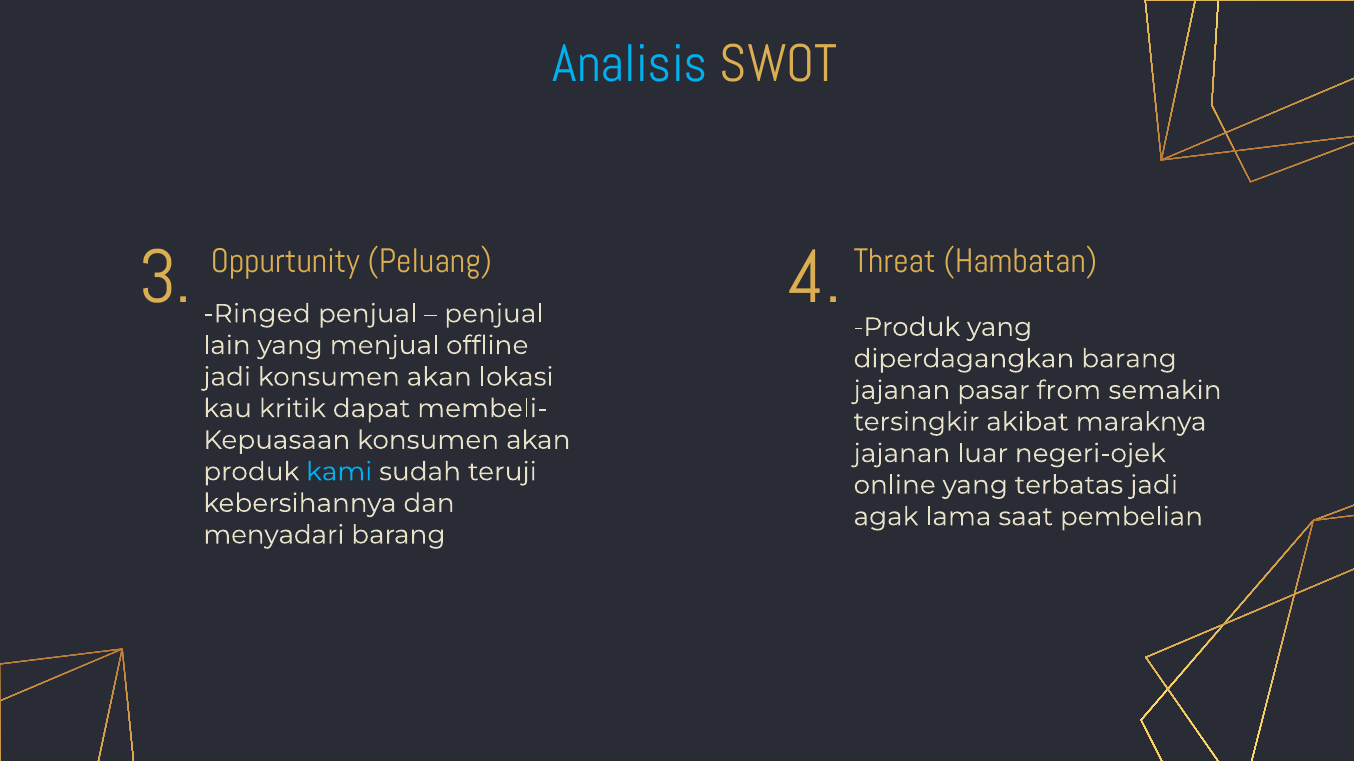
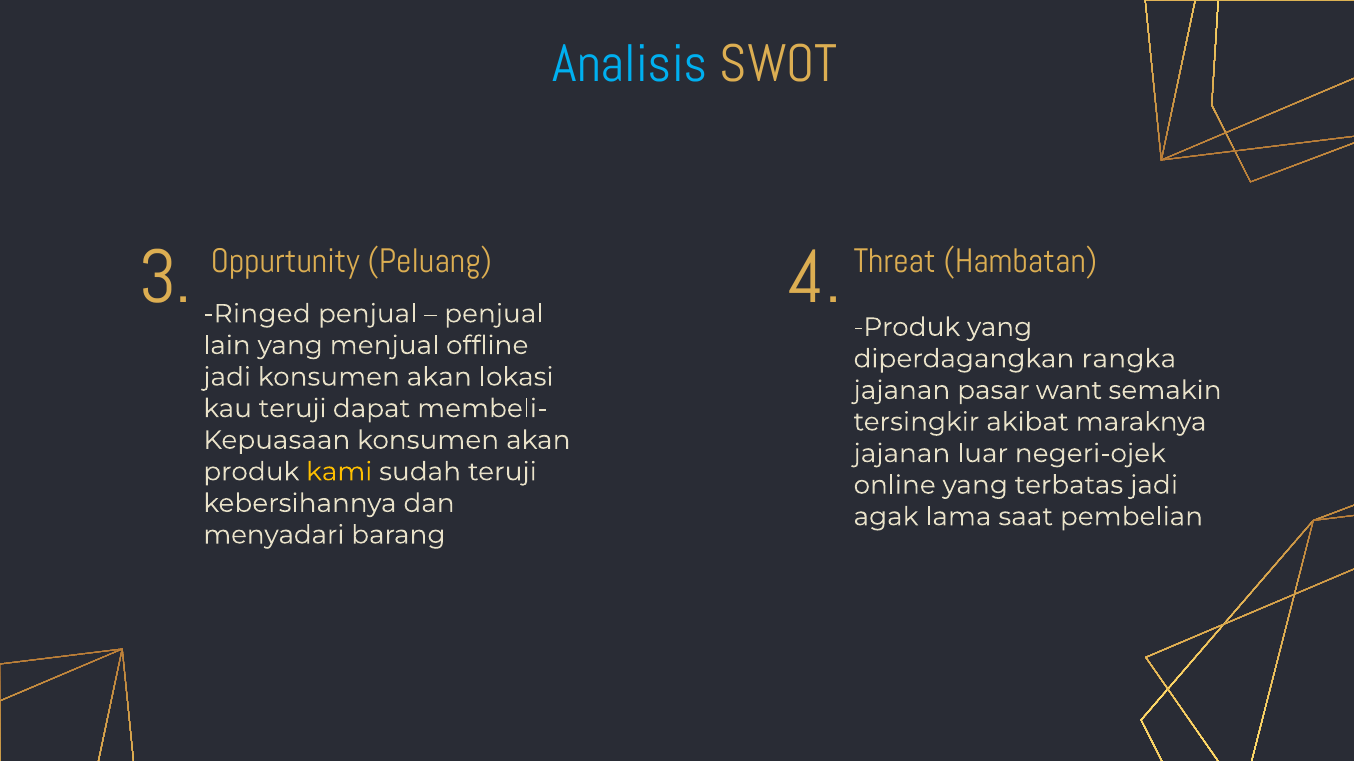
diperdagangkan barang: barang -> rangka
from: from -> want
kau kritik: kritik -> teruji
kami colour: light blue -> yellow
